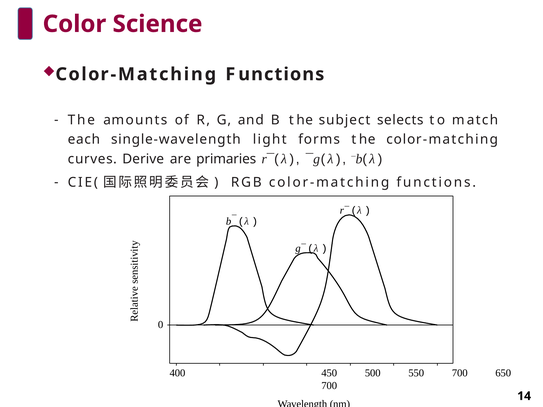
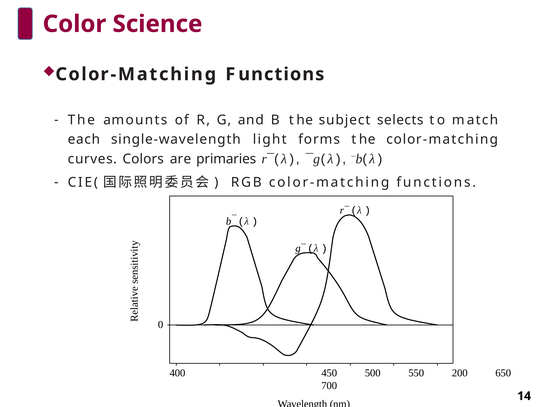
Derive: Derive -> Colors
550 700: 700 -> 200
